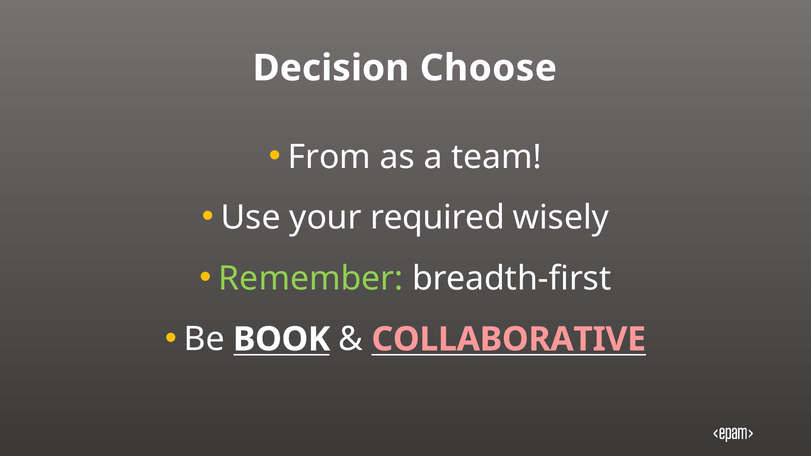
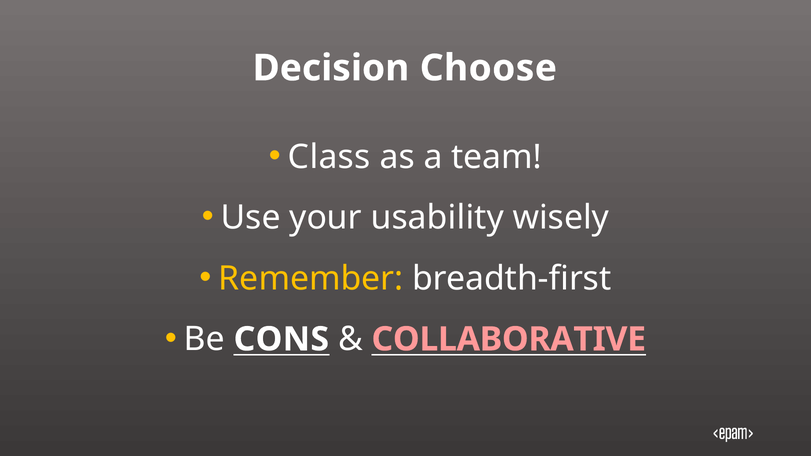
From: From -> Class
required: required -> usability
Remember colour: light green -> yellow
BOOK: BOOK -> CONS
